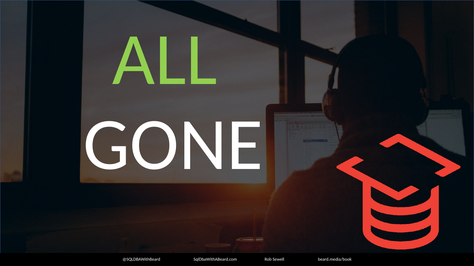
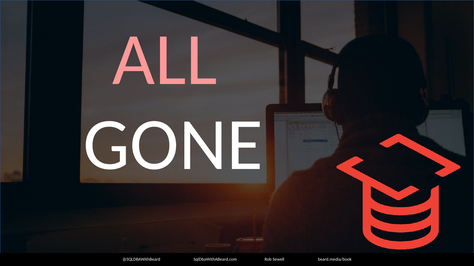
ALL colour: light green -> pink
